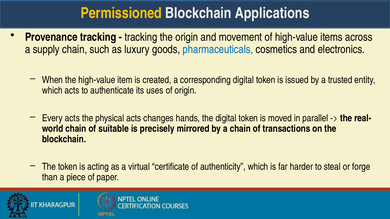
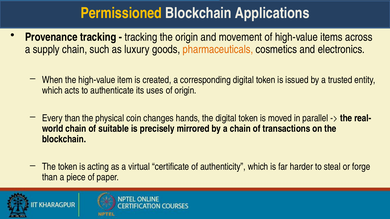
pharmaceuticals colour: blue -> orange
Every acts: acts -> than
physical acts: acts -> coin
